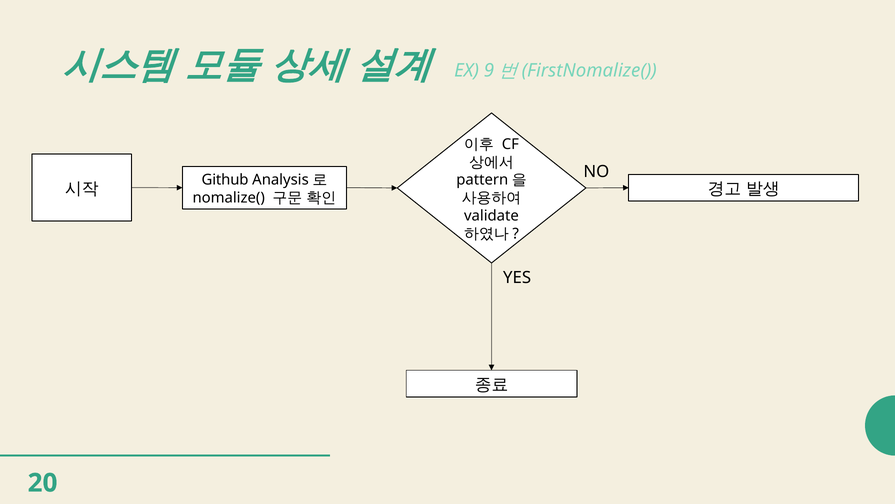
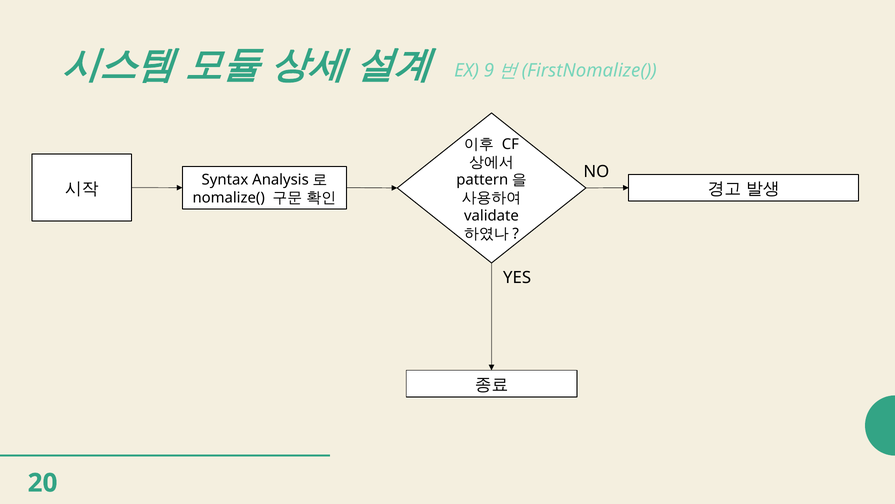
Github: Github -> Syntax
